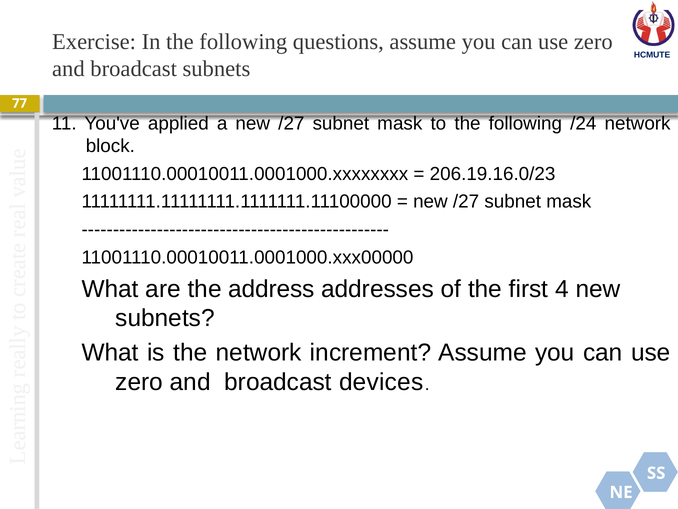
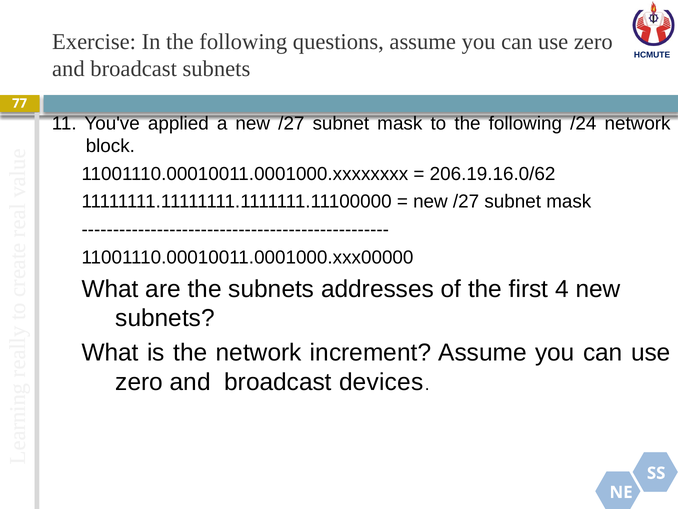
206.19.16.0/23: 206.19.16.0/23 -> 206.19.16.0/62
the address: address -> subnets
